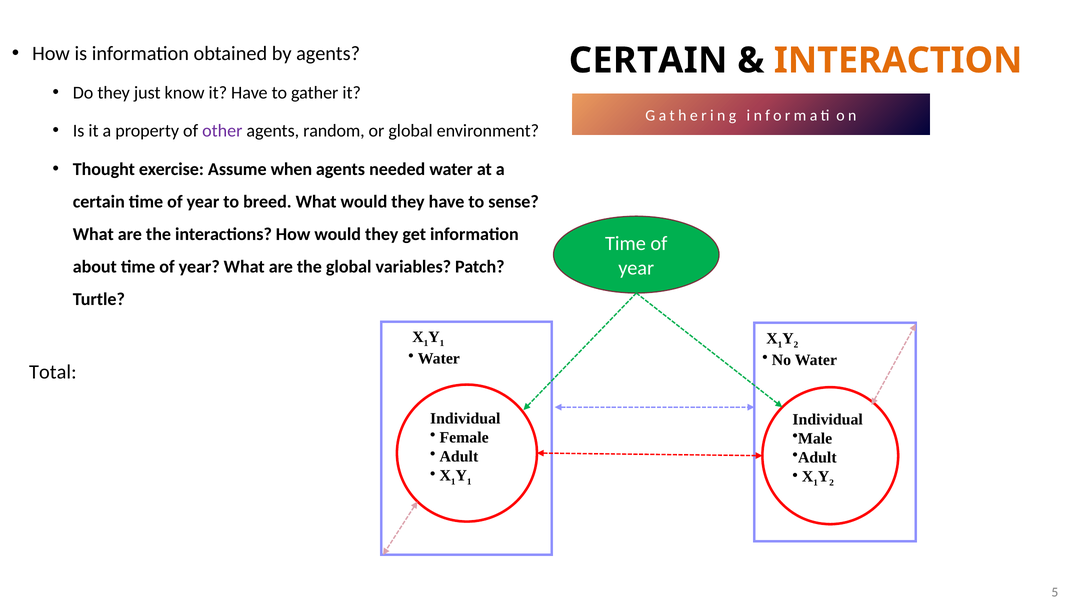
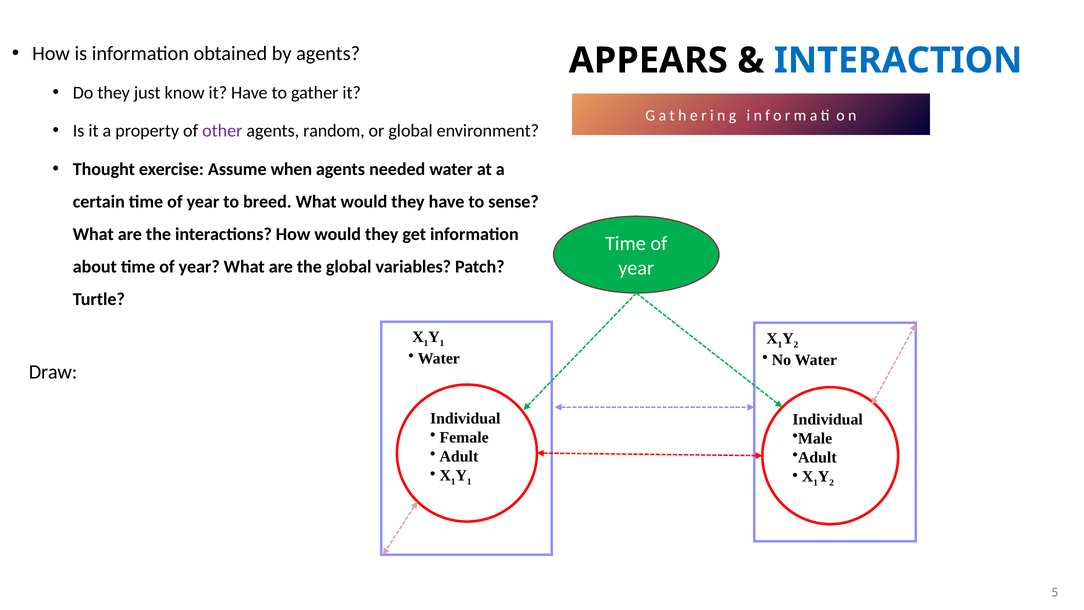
CERTAIN at (648, 60): CERTAIN -> APPEARS
INTERACTION colour: orange -> blue
Total: Total -> Draw
